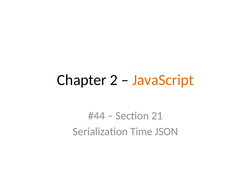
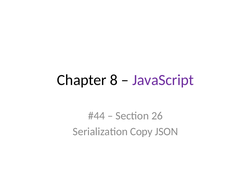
2: 2 -> 8
JavaScript colour: orange -> purple
21: 21 -> 26
Time: Time -> Copy
